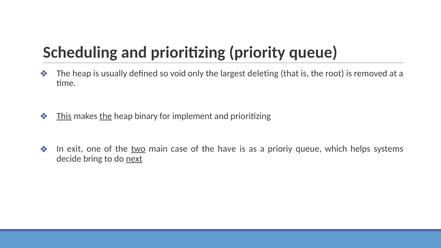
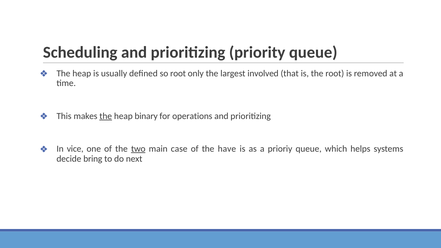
so void: void -> root
deleting: deleting -> involved
This underline: present -> none
implement: implement -> operations
exit: exit -> vice
next underline: present -> none
